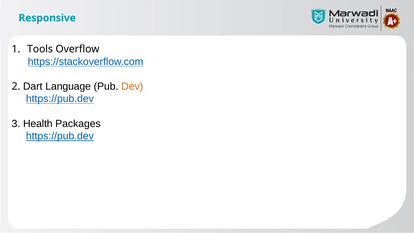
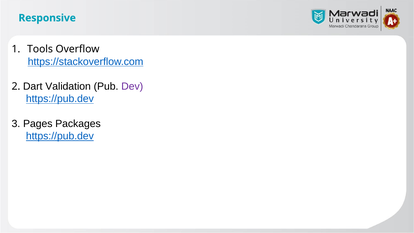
Language: Language -> Validation
Dev colour: orange -> purple
Health: Health -> Pages
